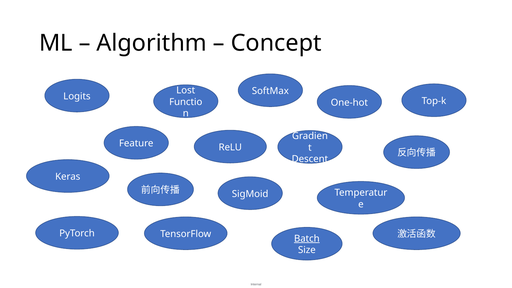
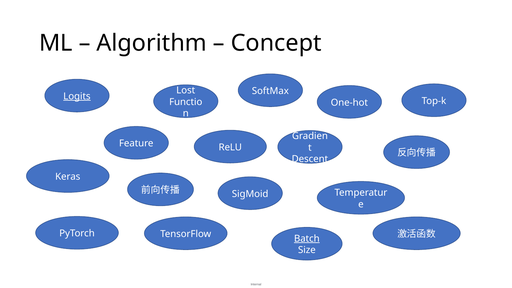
Logits underline: none -> present
